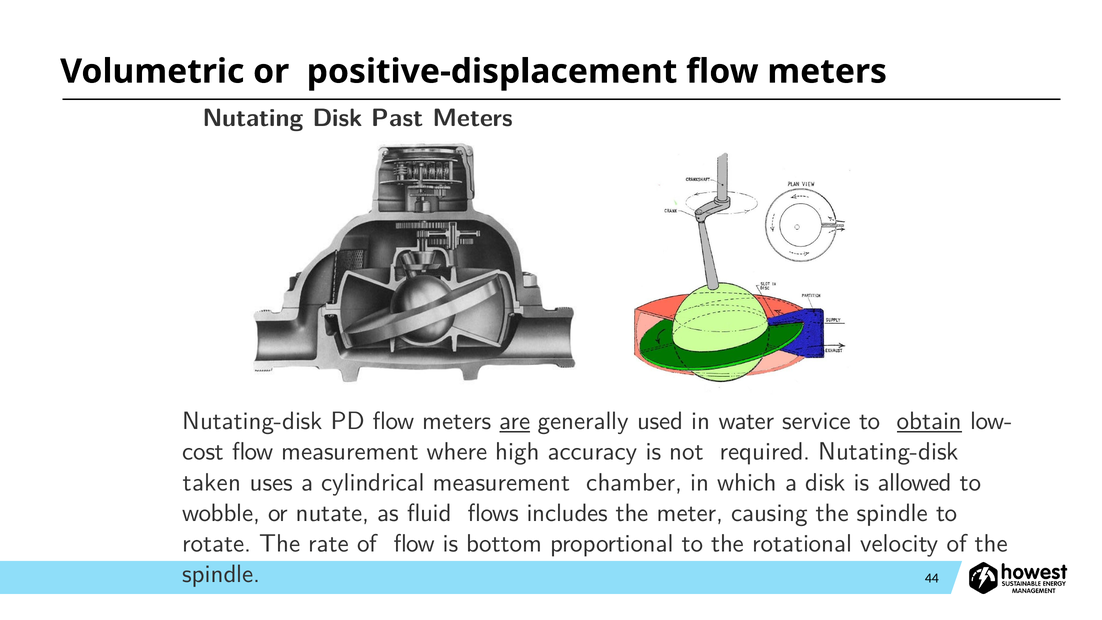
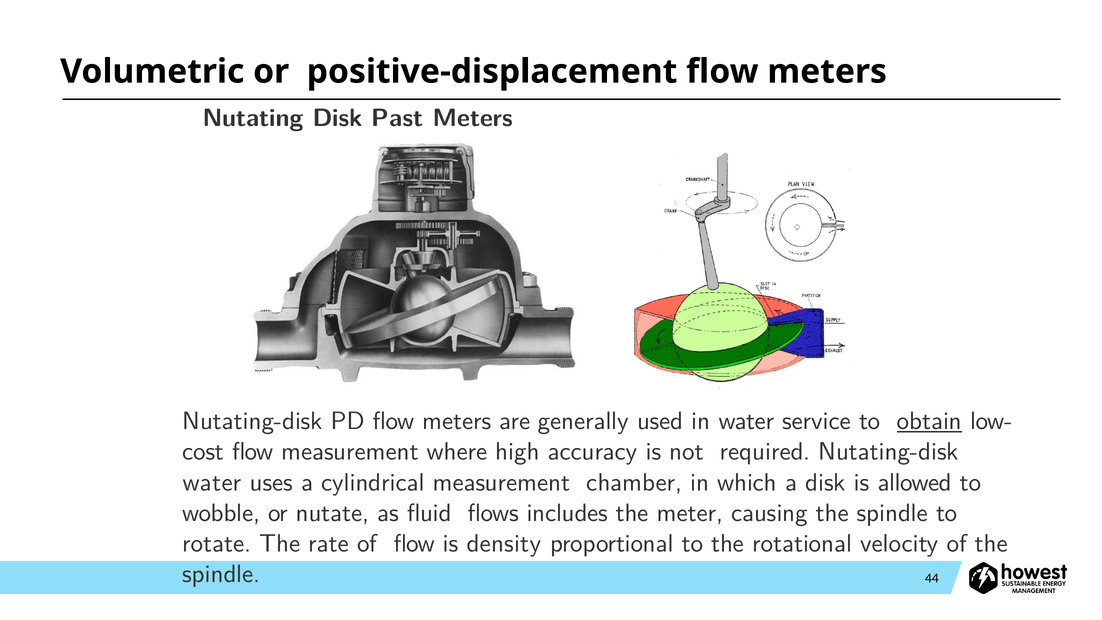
are underline: present -> none
taken at (212, 482): taken -> water
bottom: bottom -> density
